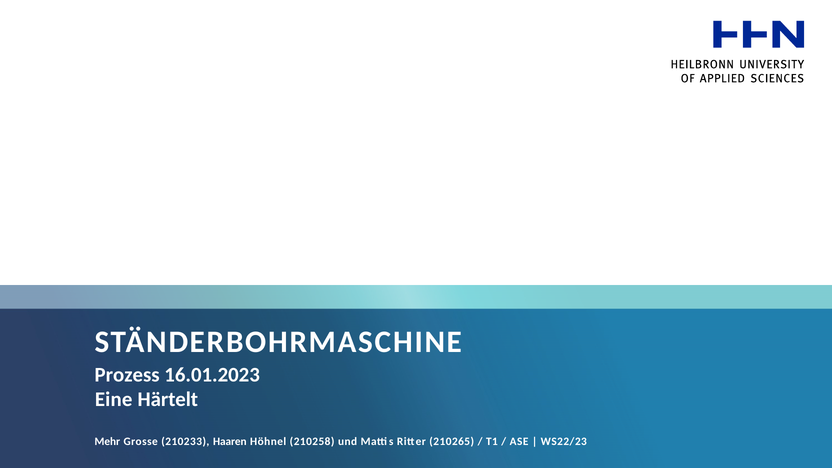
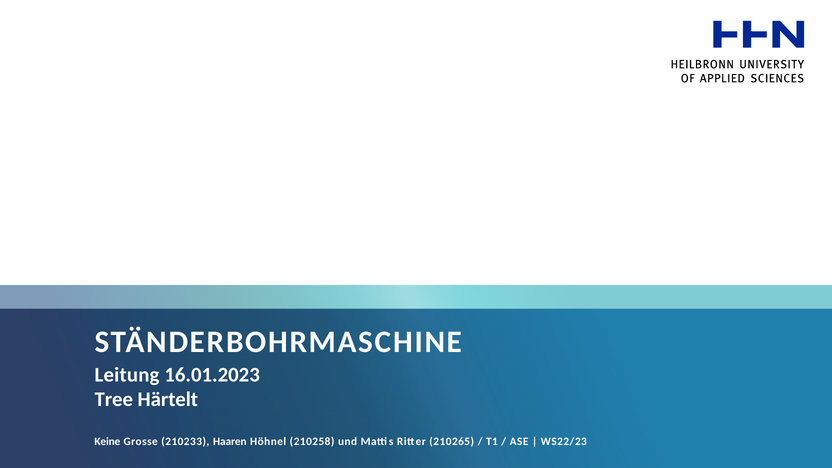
Prozess: Prozess -> Leitung
Eine: Eine -> Tree
Mehr: Mehr -> Keine
